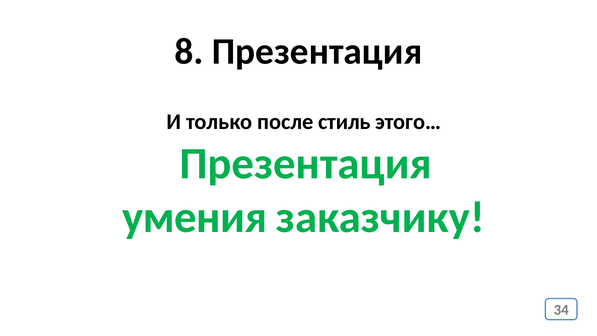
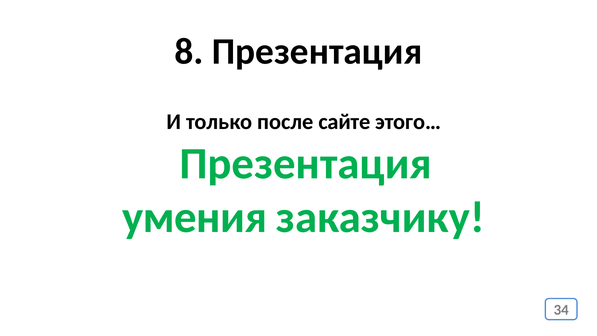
стиль: стиль -> сайте
